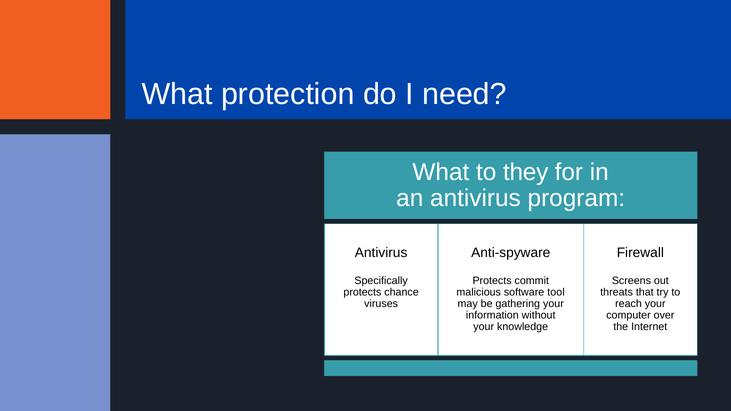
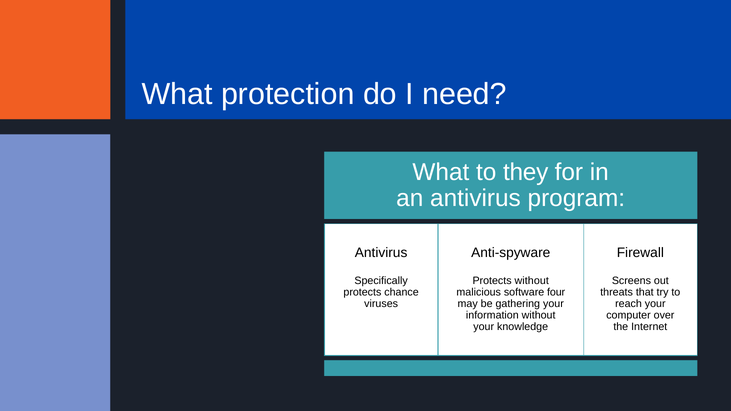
Protects commit: commit -> without
tool: tool -> four
